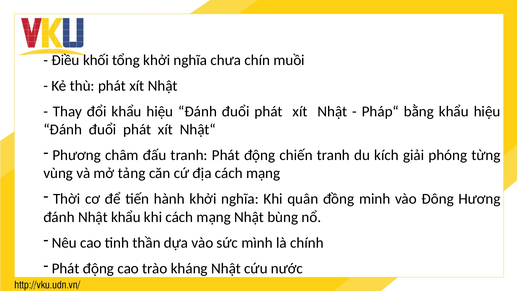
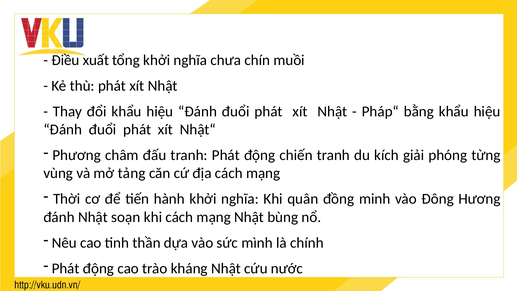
khối: khối -> xuất
Nhật khẩu: khẩu -> soạn
